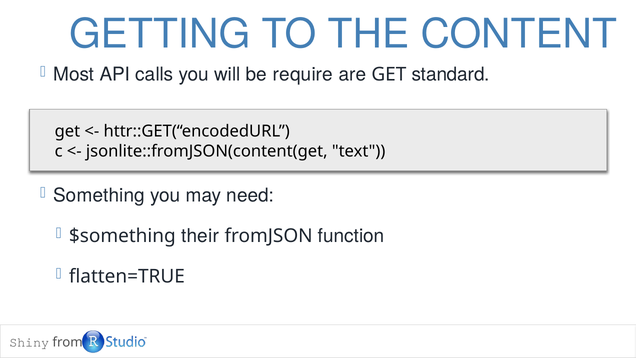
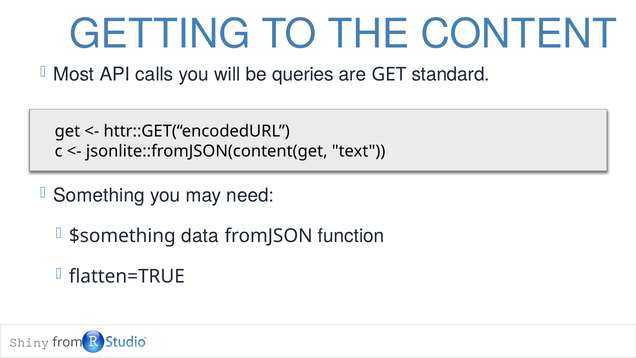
require: require -> queries
their: their -> data
